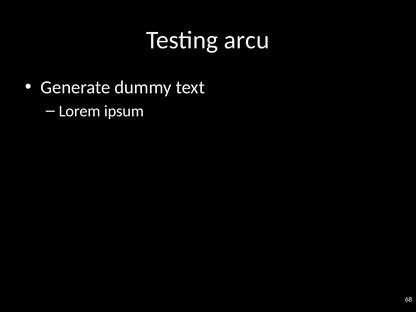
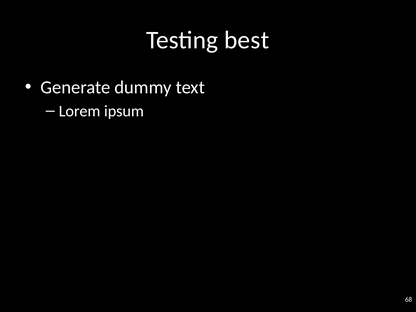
arcu: arcu -> best
